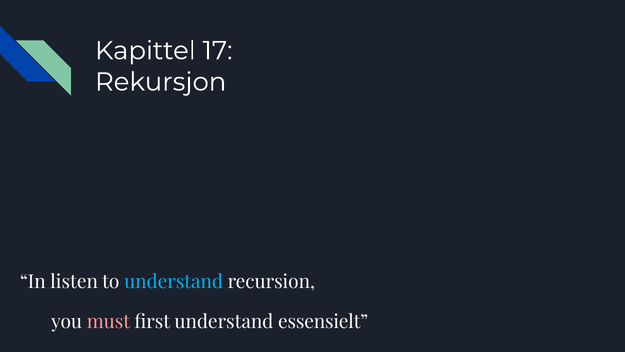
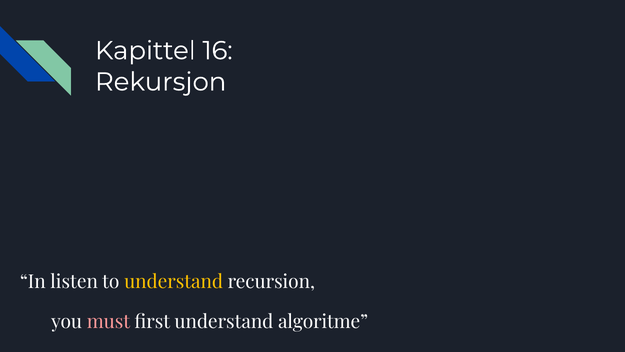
17: 17 -> 16
understand at (174, 281) colour: light blue -> yellow
essensielt: essensielt -> algoritme
